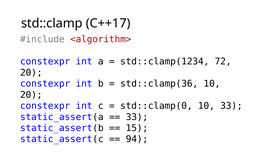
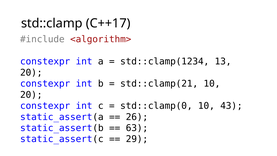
72: 72 -> 13
std::clamp(36: std::clamp(36 -> std::clamp(21
10 33: 33 -> 43
33 at (137, 117): 33 -> 26
15: 15 -> 63
94: 94 -> 29
